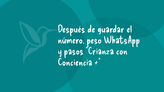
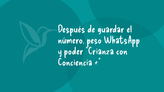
pasos: pasos -> poder
